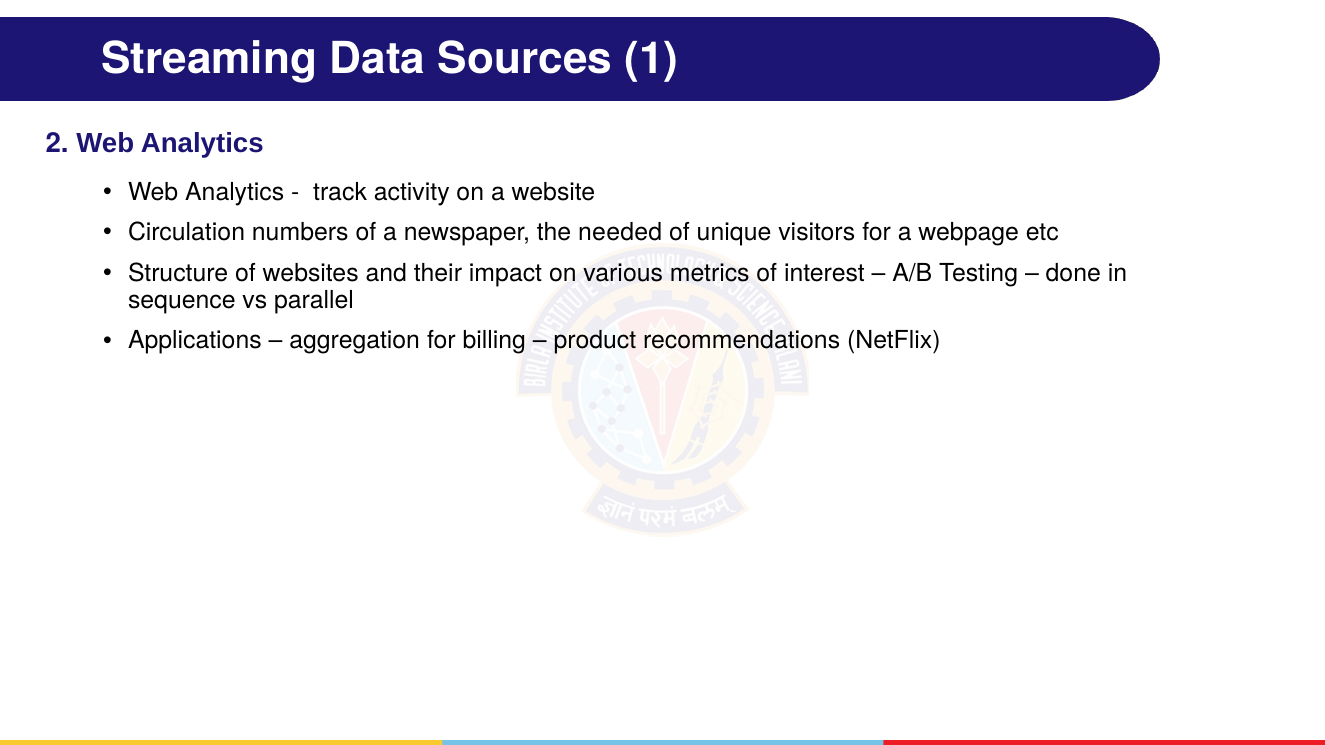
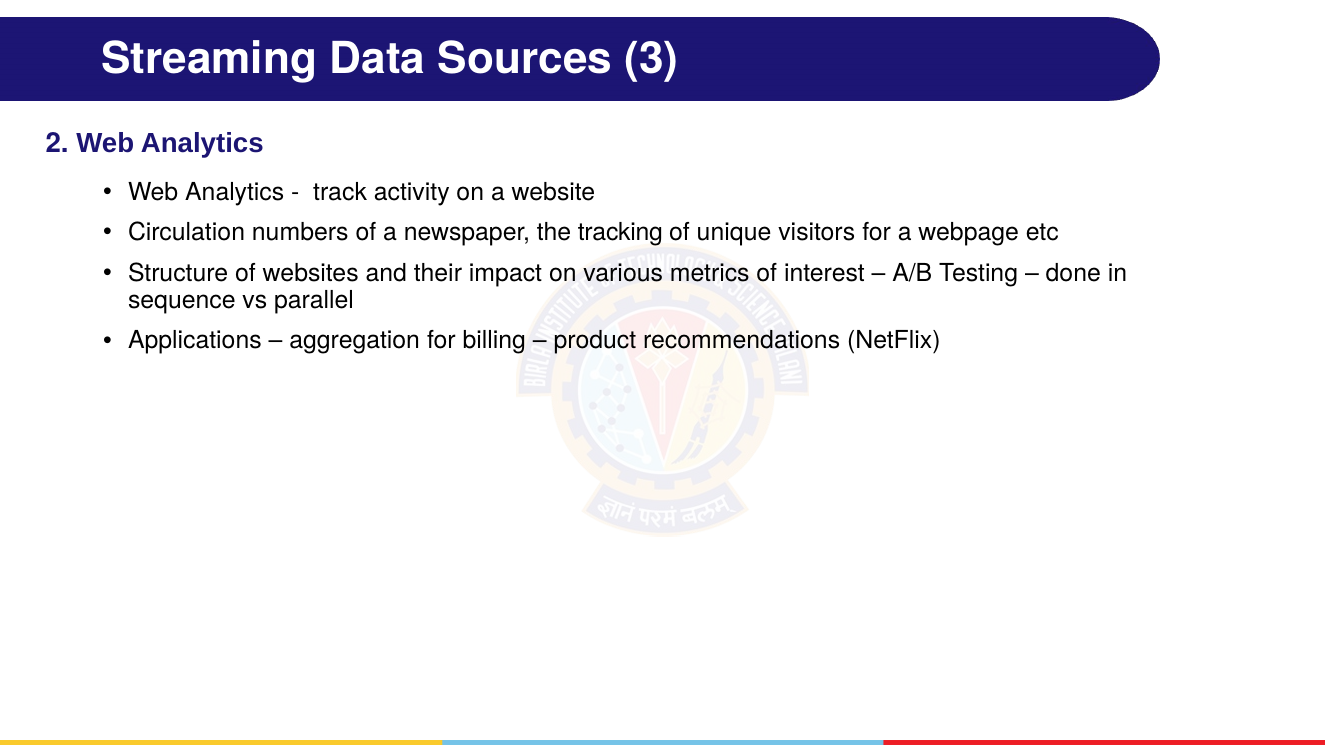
1: 1 -> 3
needed: needed -> tracking
